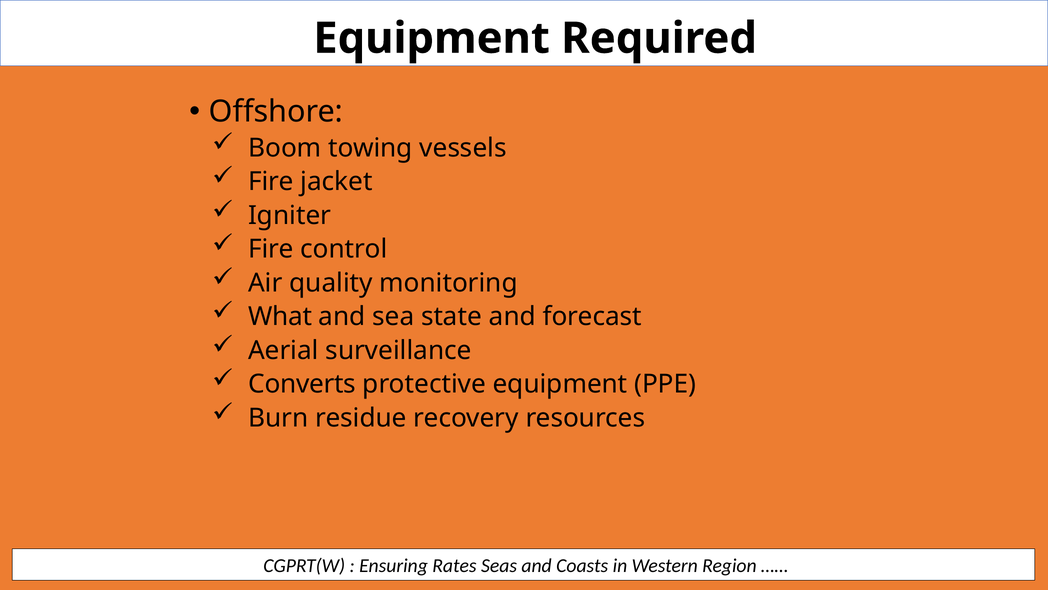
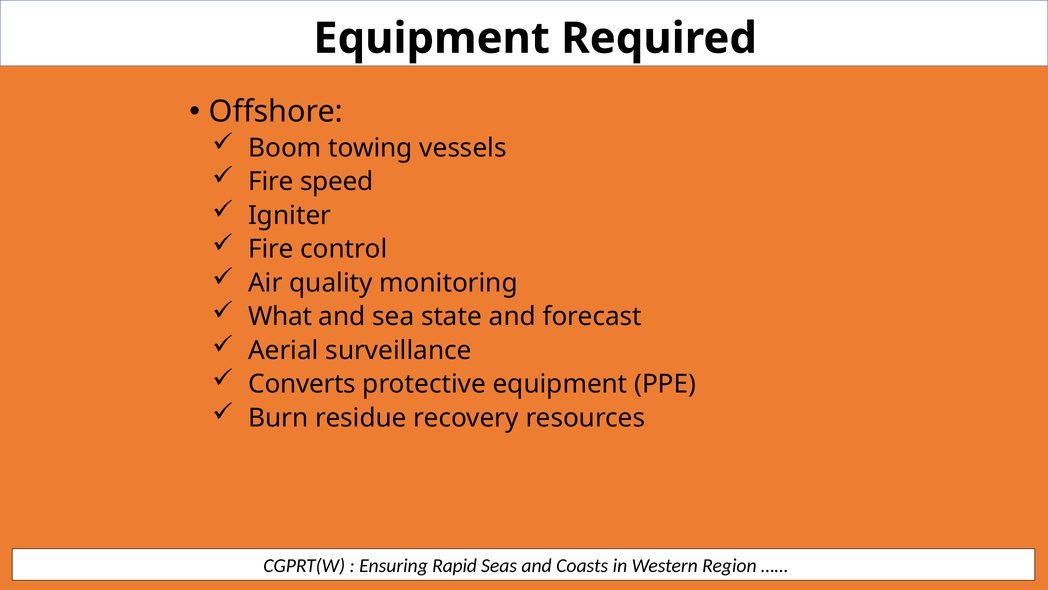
jacket: jacket -> speed
Rates: Rates -> Rapid
